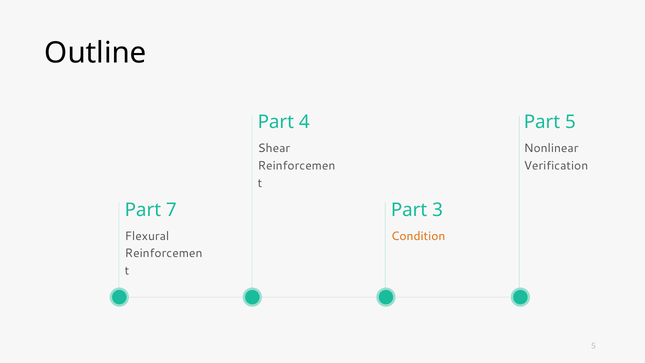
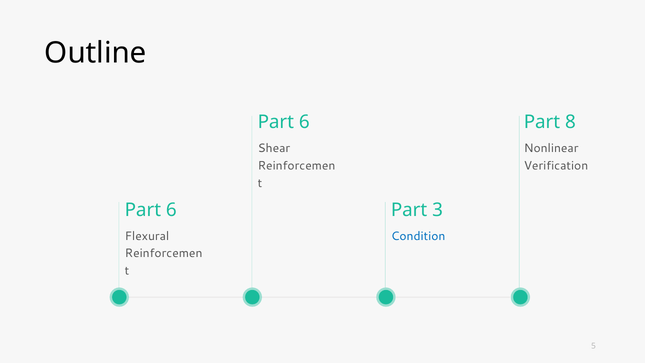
4 at (304, 122): 4 -> 6
Part 5: 5 -> 8
7 at (171, 210): 7 -> 6
Condition colour: orange -> blue
